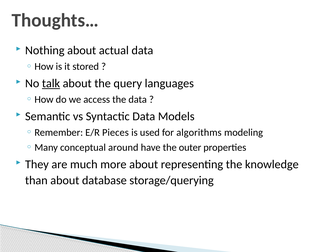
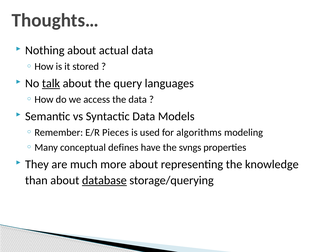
around: around -> defines
outer: outer -> svngs
database underline: none -> present
